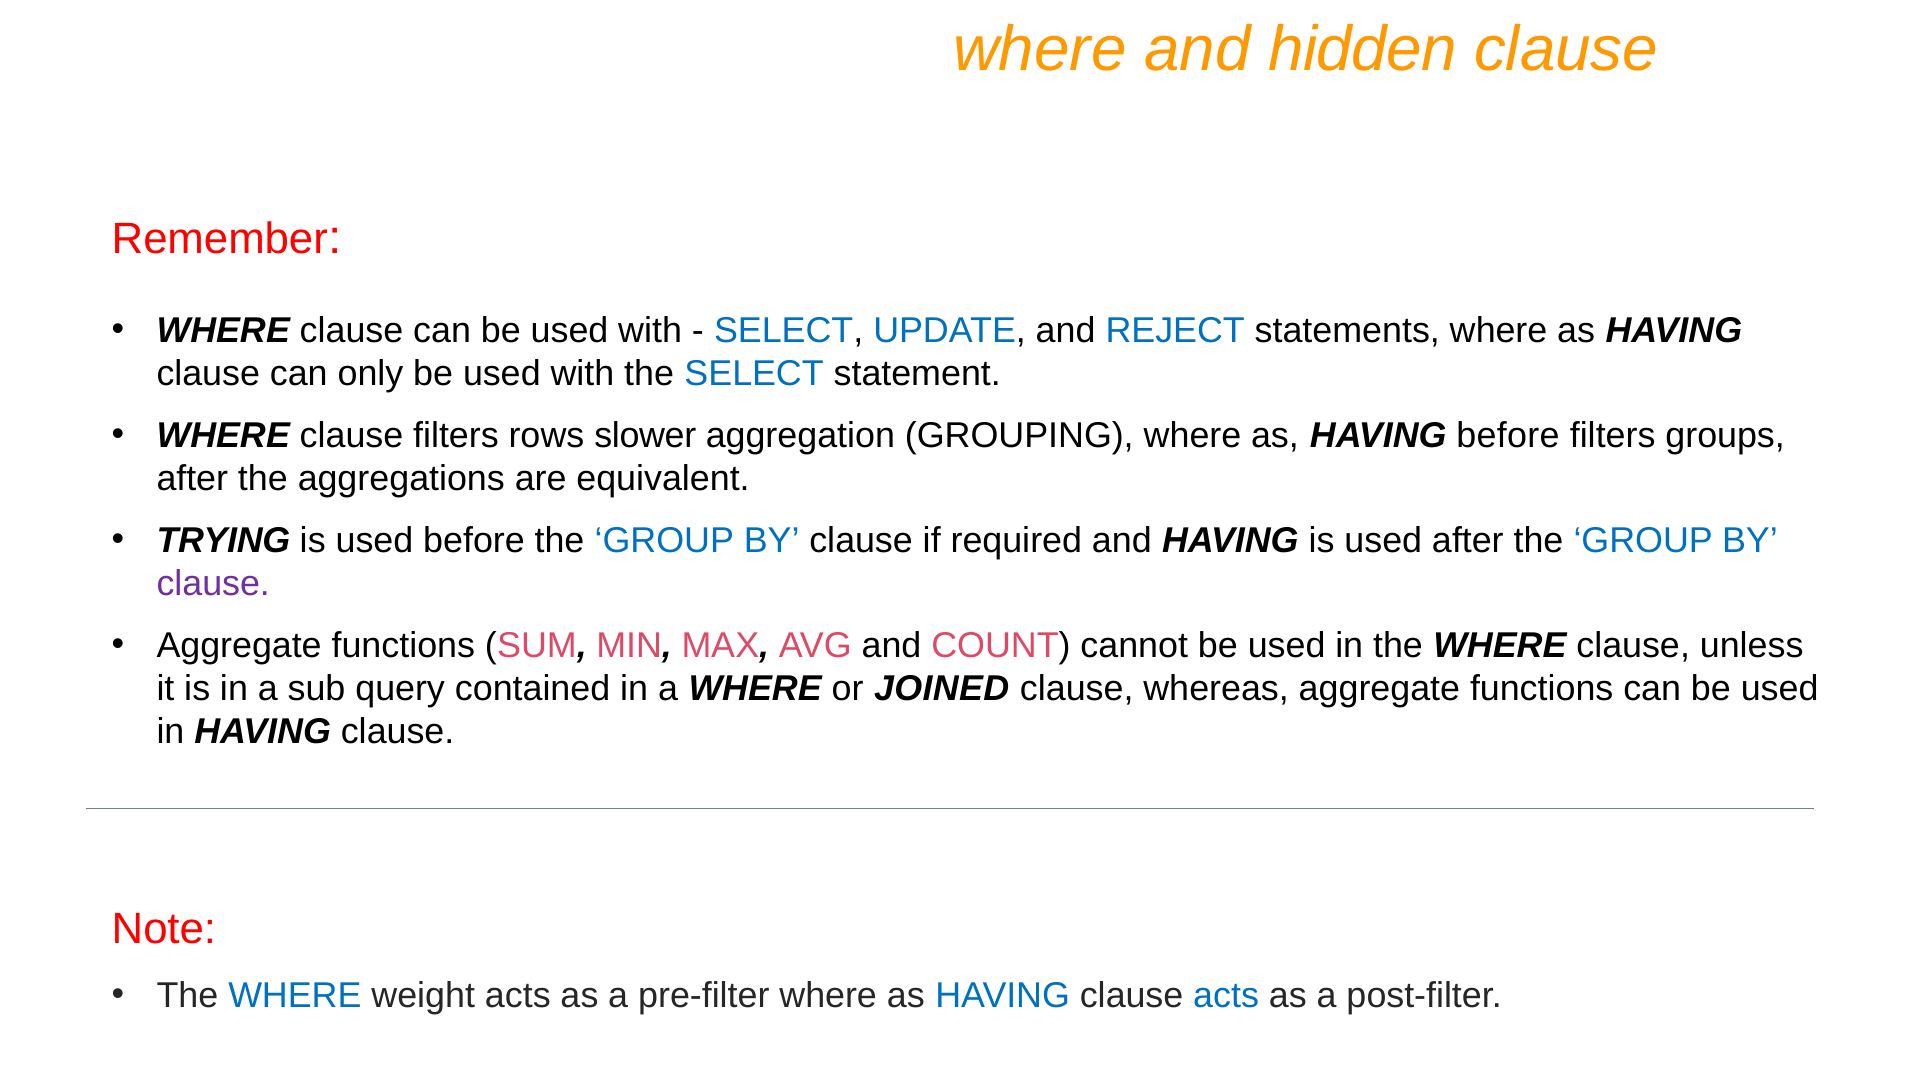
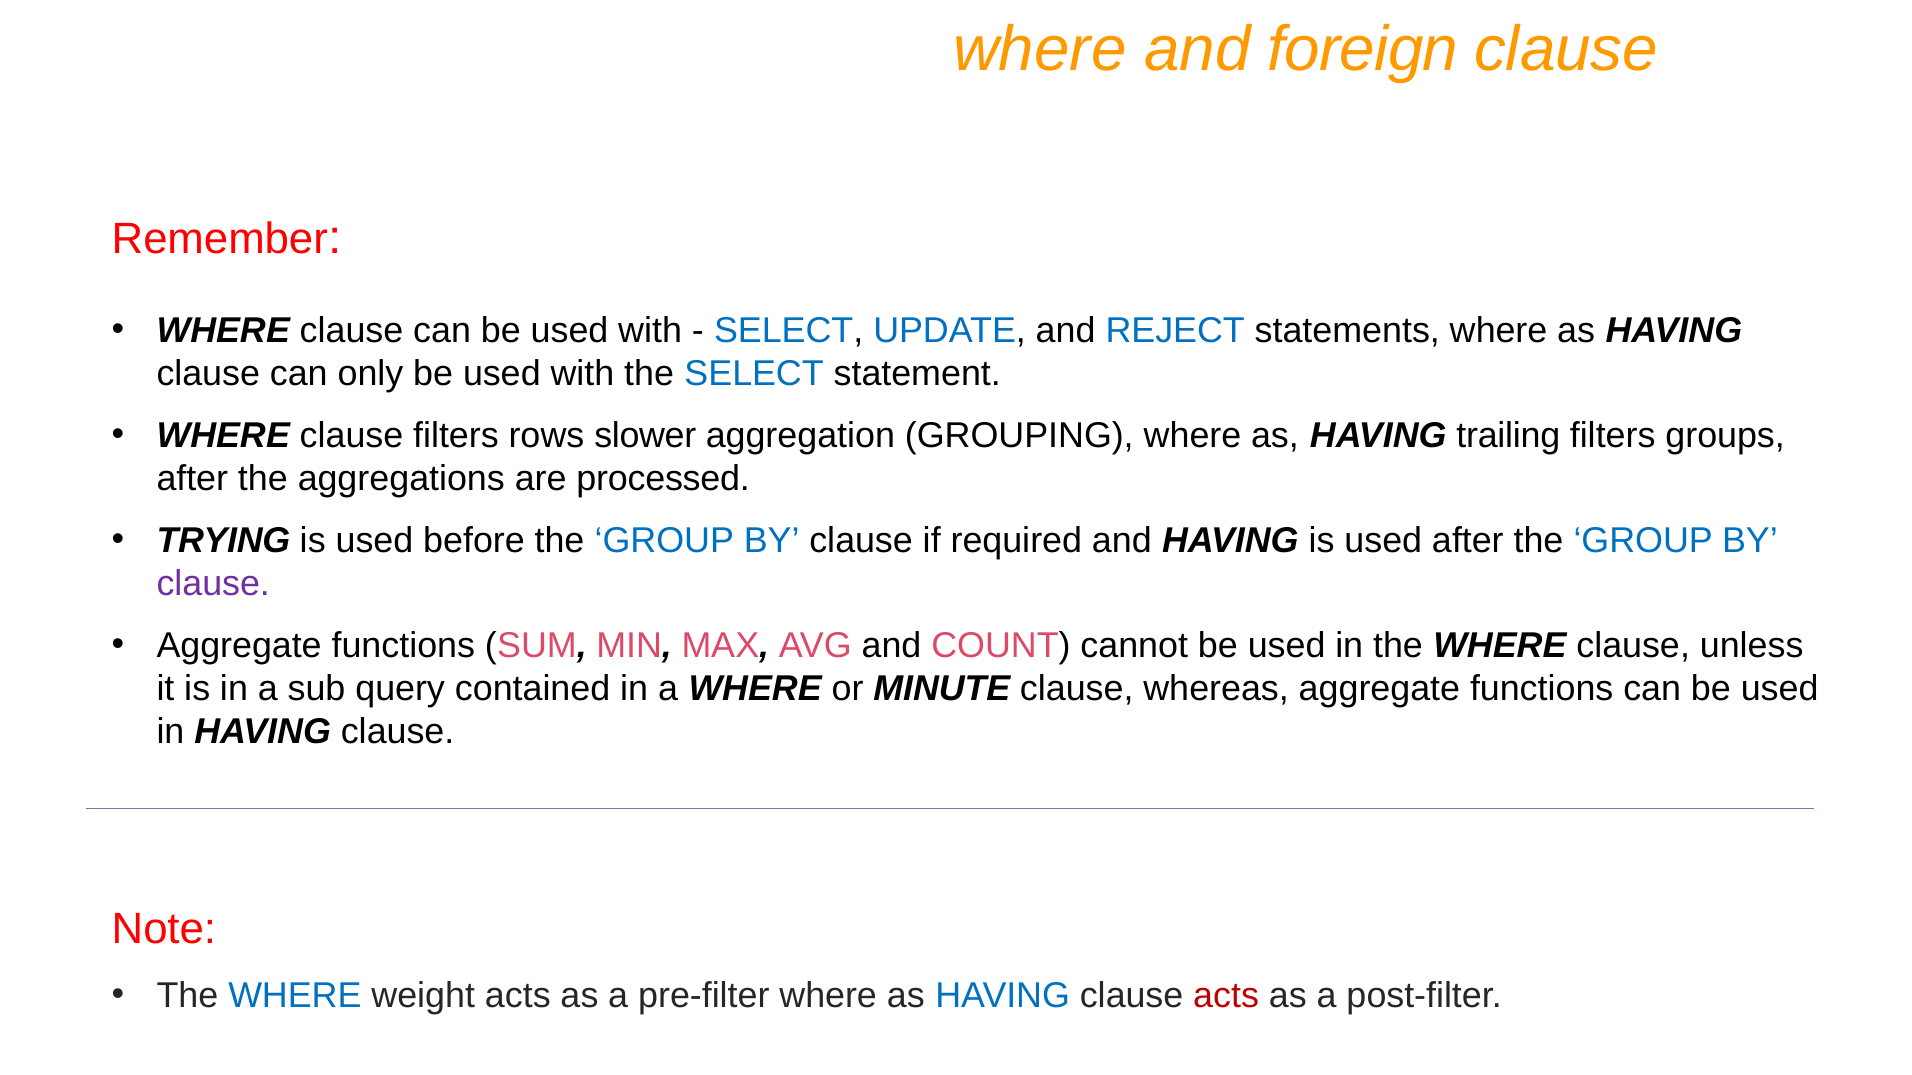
hidden: hidden -> foreign
HAVING before: before -> trailing
equivalent: equivalent -> processed
JOINED: JOINED -> MINUTE
acts at (1226, 996) colour: blue -> red
